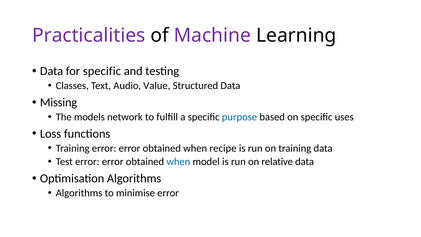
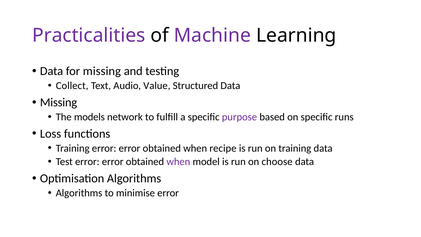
for specific: specific -> missing
Classes: Classes -> Collect
purpose colour: blue -> purple
uses: uses -> runs
when at (178, 162) colour: blue -> purple
relative: relative -> choose
